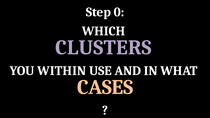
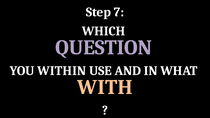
0: 0 -> 7
CLUSTERS: CLUSTERS -> QUESTION
CASES: CASES -> WITH
